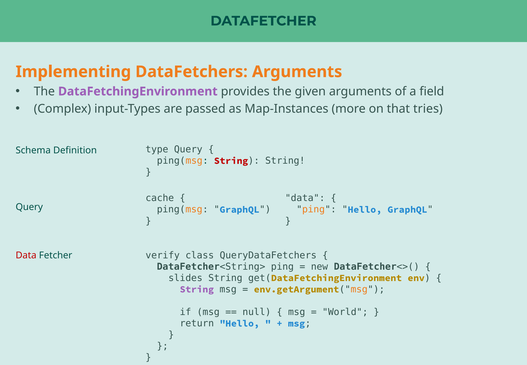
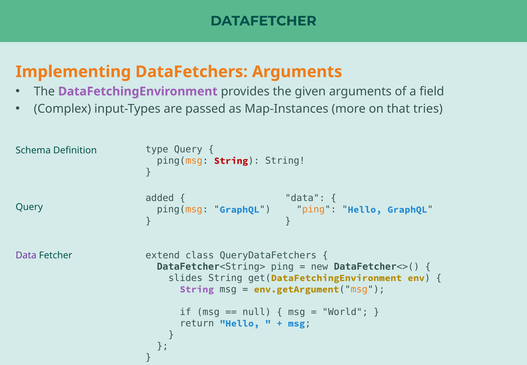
cache: cache -> added
verify: verify -> extend
Data at (26, 255) colour: red -> purple
